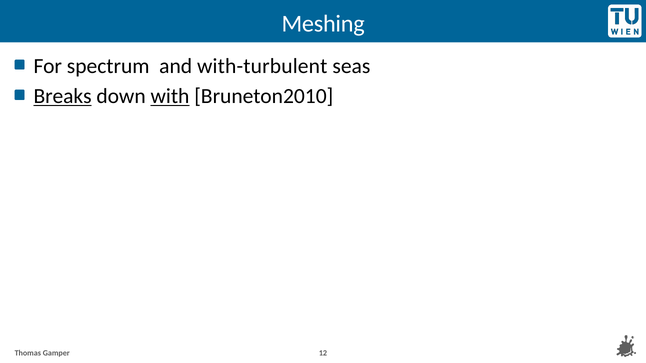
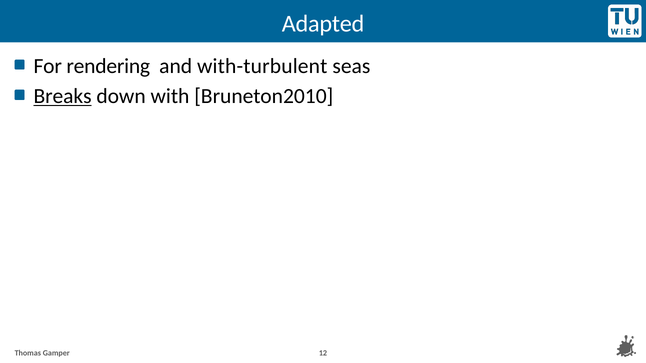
Meshing: Meshing -> Adapted
spectrum: spectrum -> rendering
with underline: present -> none
